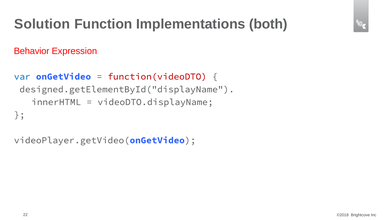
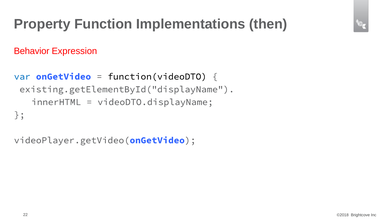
Solution: Solution -> Property
both: both -> then
function(videoDTO colour: red -> black
designed.getElementById("displayName: designed.getElementById("displayName -> existing.getElementById("displayName
